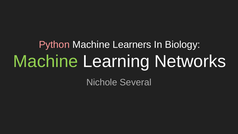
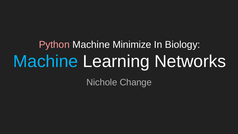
Learners: Learners -> Minimize
Machine at (46, 61) colour: light green -> light blue
Several: Several -> Change
